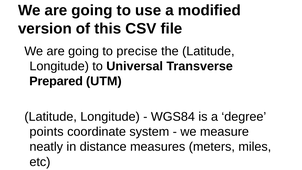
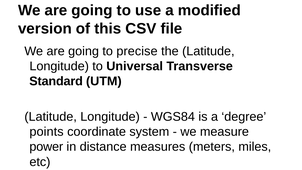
Prepared: Prepared -> Standard
neatly: neatly -> power
